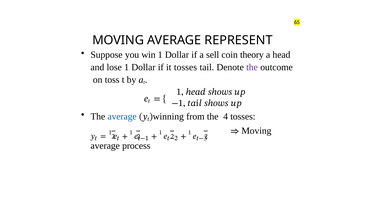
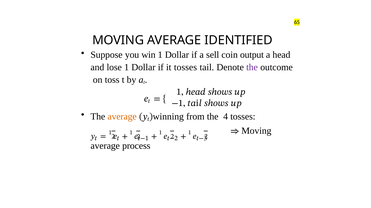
REPRESENT: REPRESENT -> IDENTIFIED
theory: theory -> output
average at (122, 117) colour: blue -> orange
